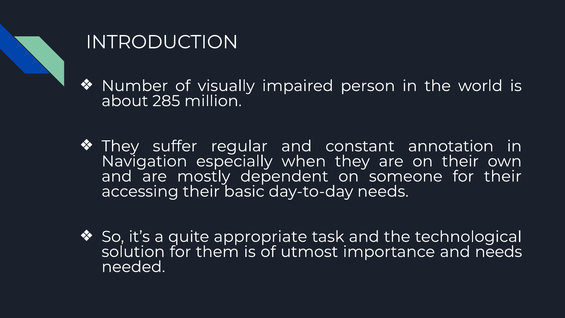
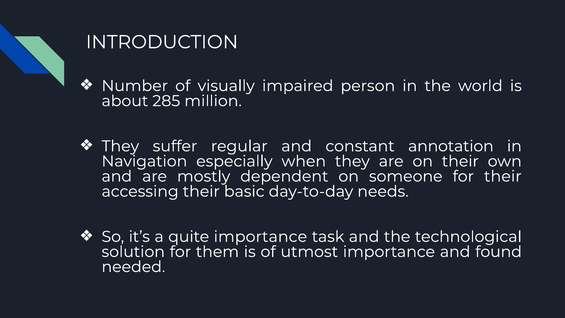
quite appropriate: appropriate -> importance
and needs: needs -> found
